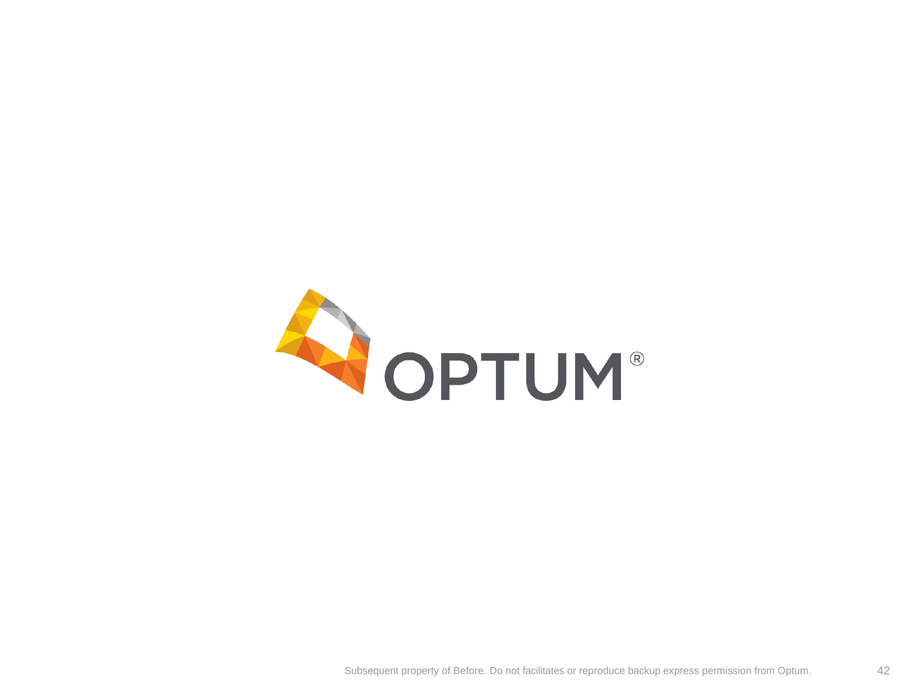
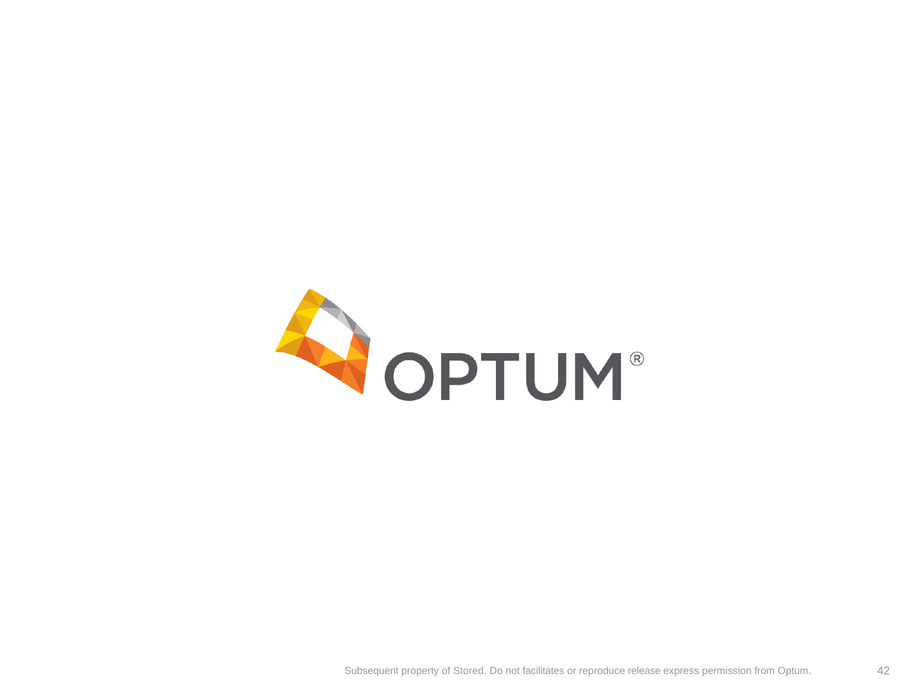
Before: Before -> Stored
backup: backup -> release
